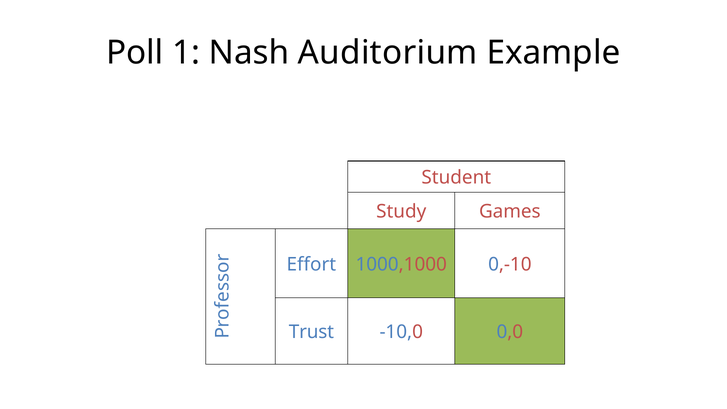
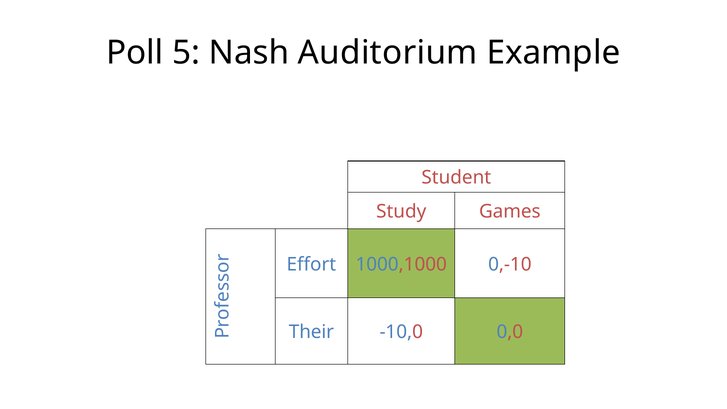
1: 1 -> 5
Trust: Trust -> Their
